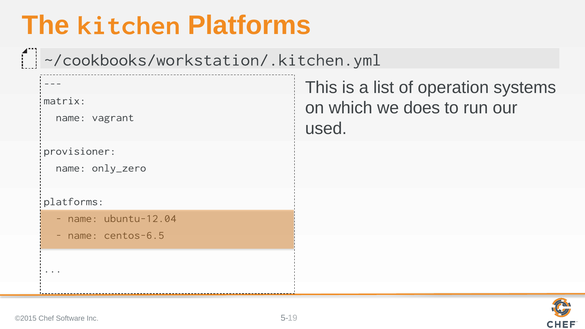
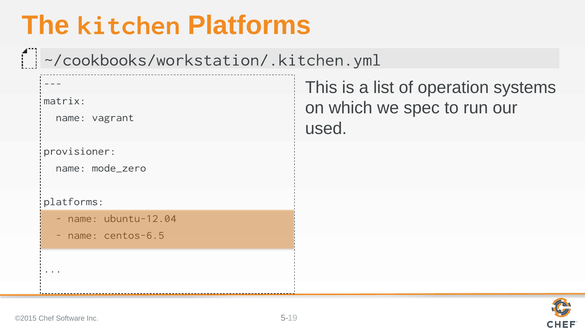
does: does -> spec
only_zero: only_zero -> mode_zero
